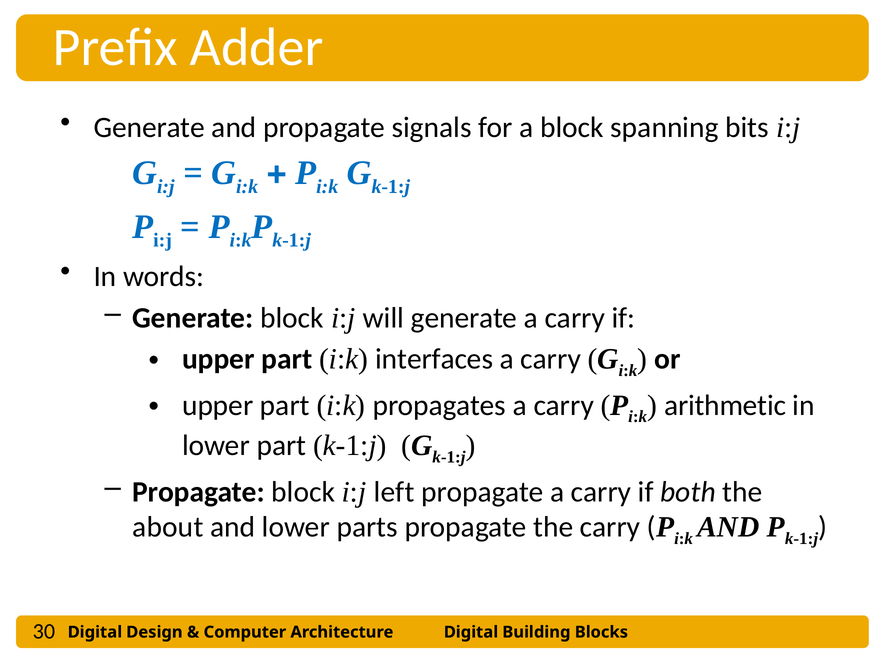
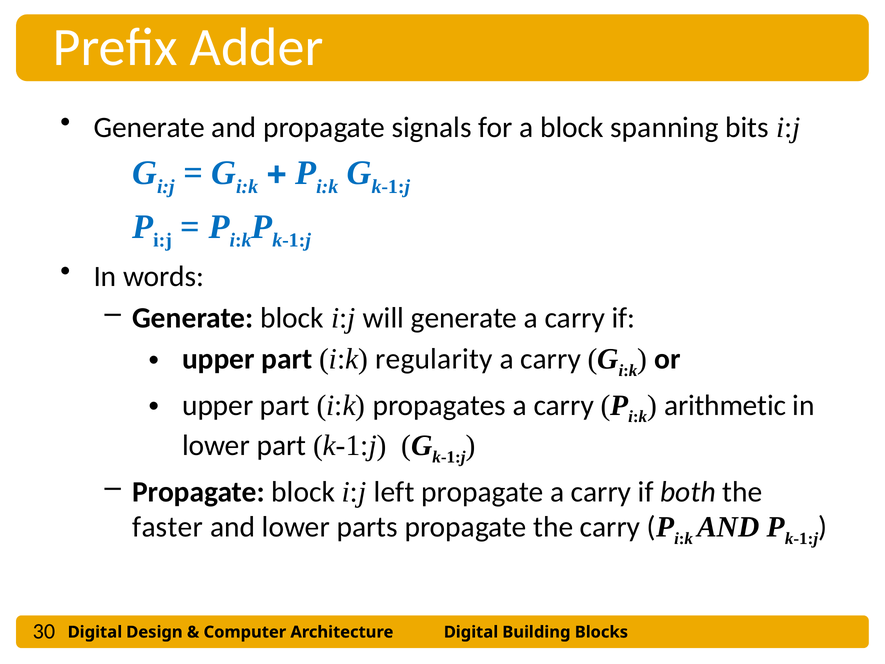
interfaces: interfaces -> regularity
about: about -> faster
